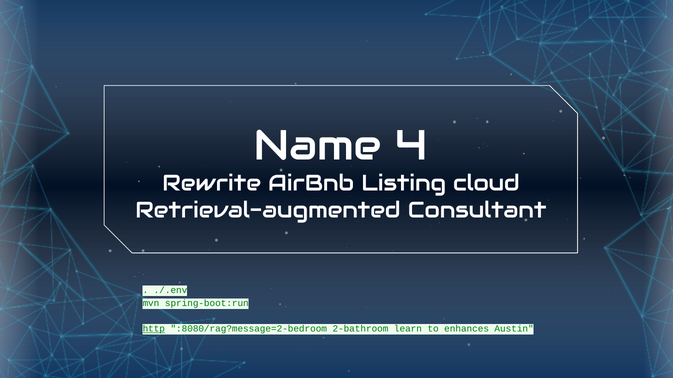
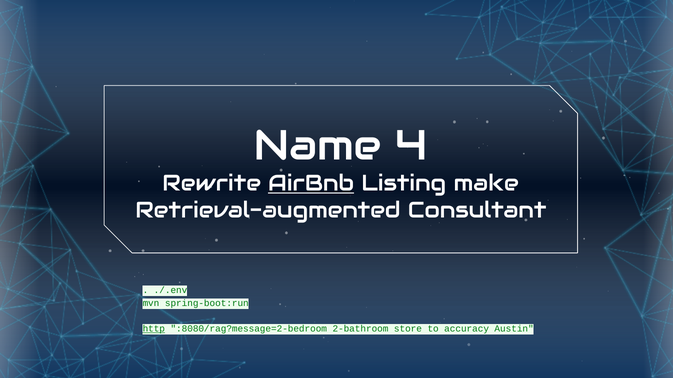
AirBnb underline: none -> present
cloud: cloud -> make
learn: learn -> store
enhances: enhances -> accuracy
